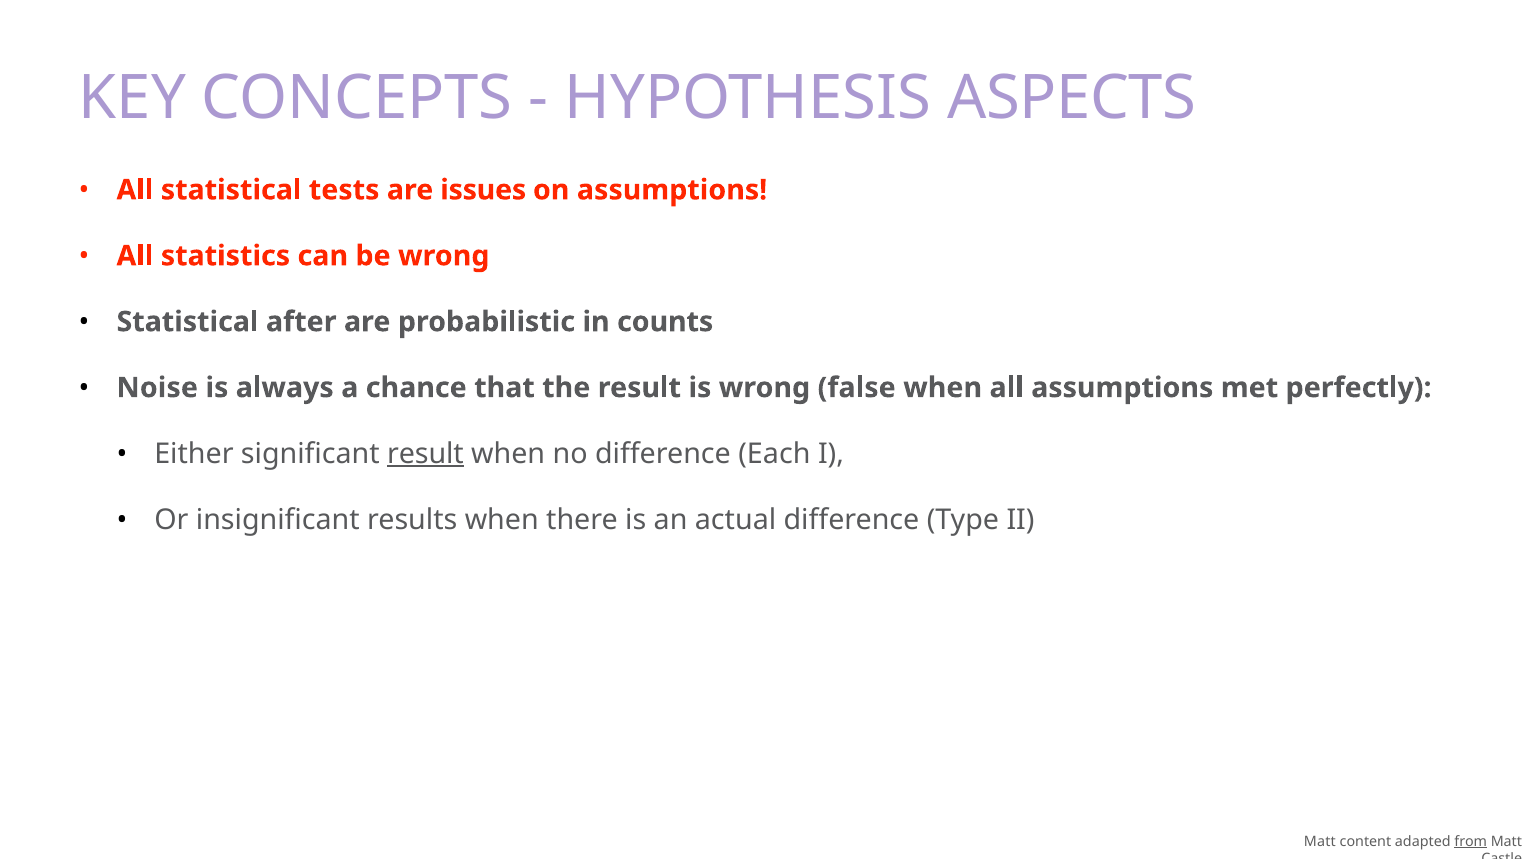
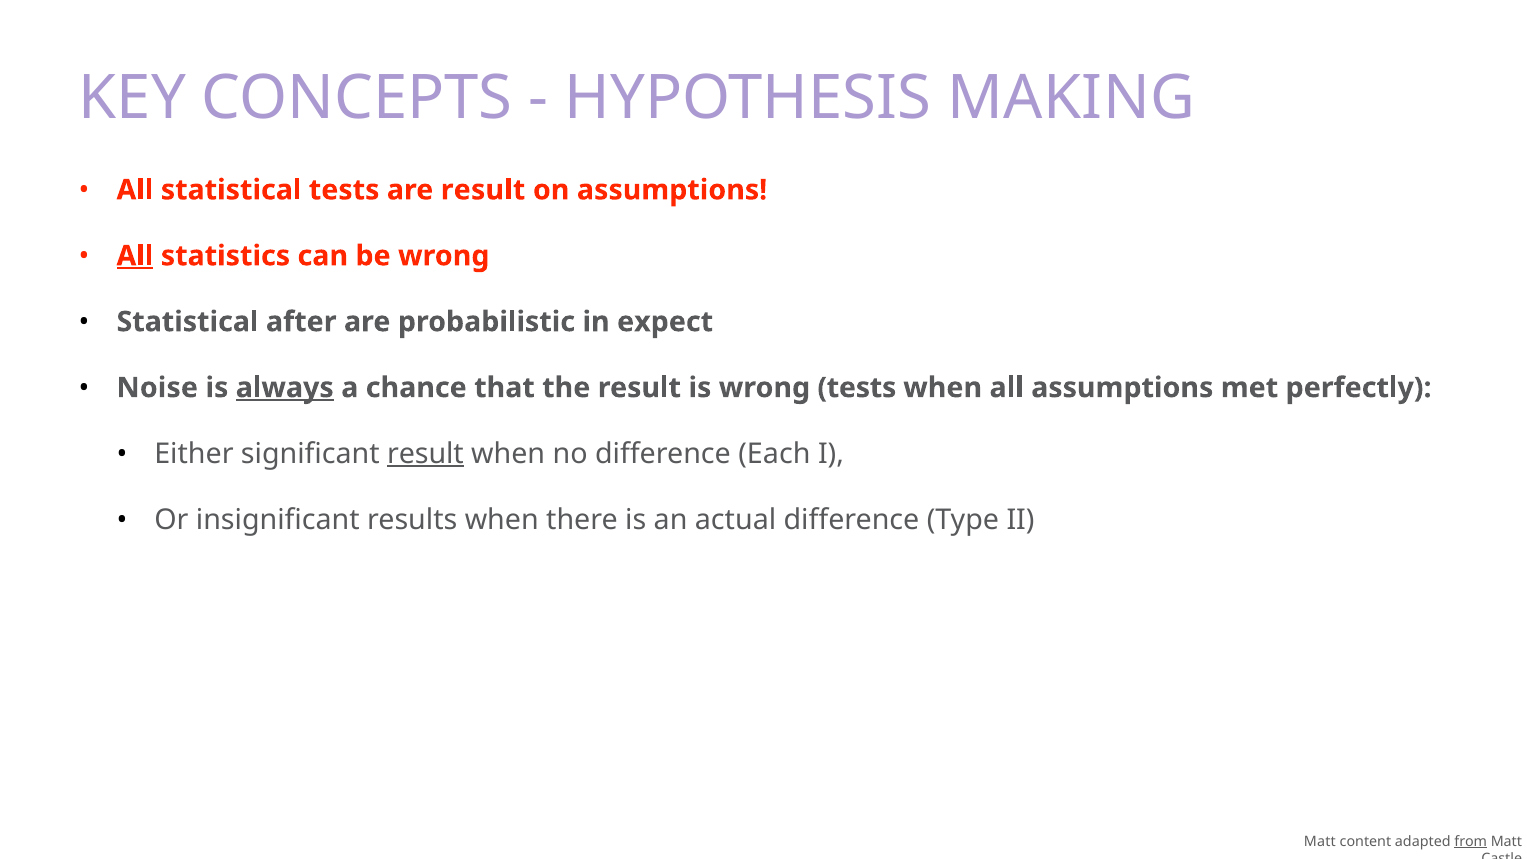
ASPECTS: ASPECTS -> MAKING
are issues: issues -> result
All at (135, 256) underline: none -> present
counts: counts -> expect
always underline: none -> present
wrong false: false -> tests
